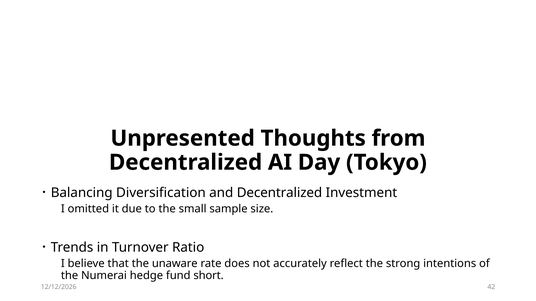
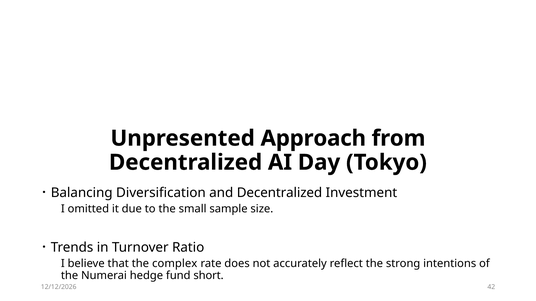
Thoughts: Thoughts -> Approach
unaware: unaware -> complex
